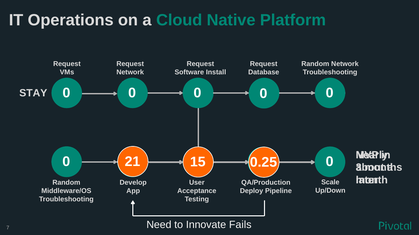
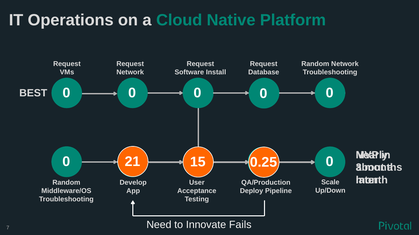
STAY: STAY -> BEST
